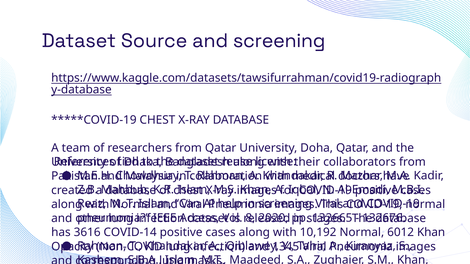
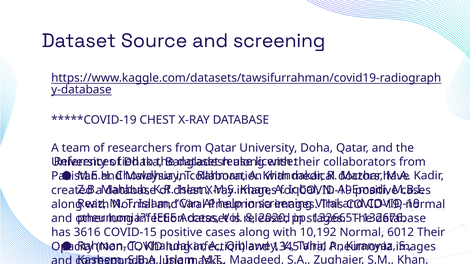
COVID-14: COVID-14 -> COVID-15
6012 Khan: Khan -> Their
